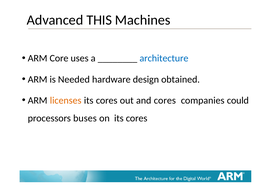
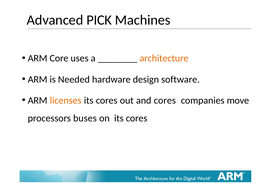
THIS: THIS -> PICK
architecture colour: blue -> orange
obtained: obtained -> software
could: could -> move
